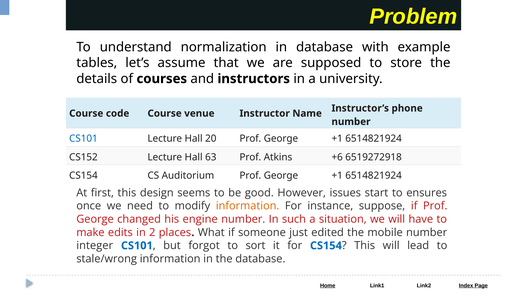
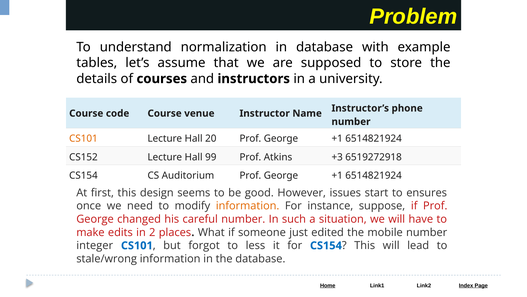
CS101 at (83, 138) colour: blue -> orange
63: 63 -> 99
+6: +6 -> +3
engine: engine -> careful
sort: sort -> less
